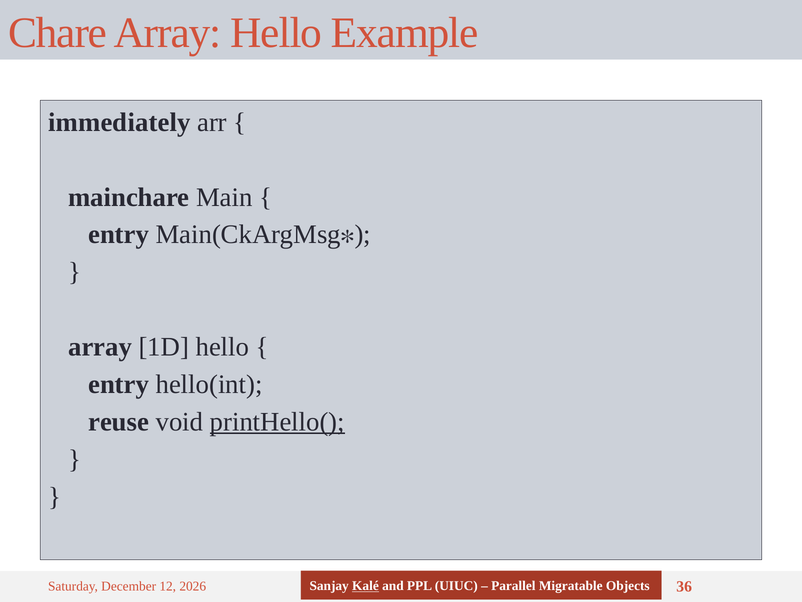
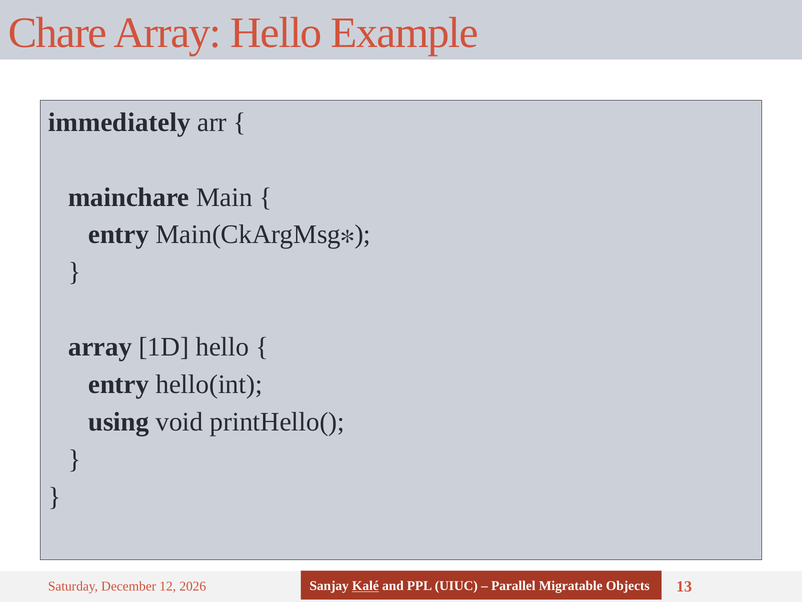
reuse: reuse -> using
printHello( underline: present -> none
36: 36 -> 13
